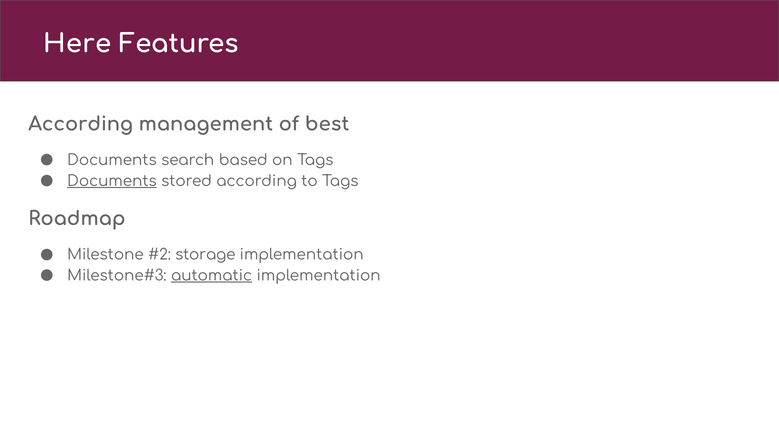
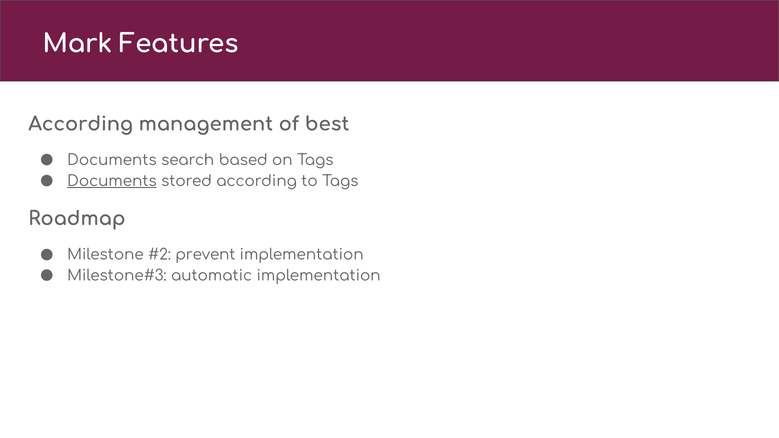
Here: Here -> Mark
storage: storage -> prevent
automatic underline: present -> none
